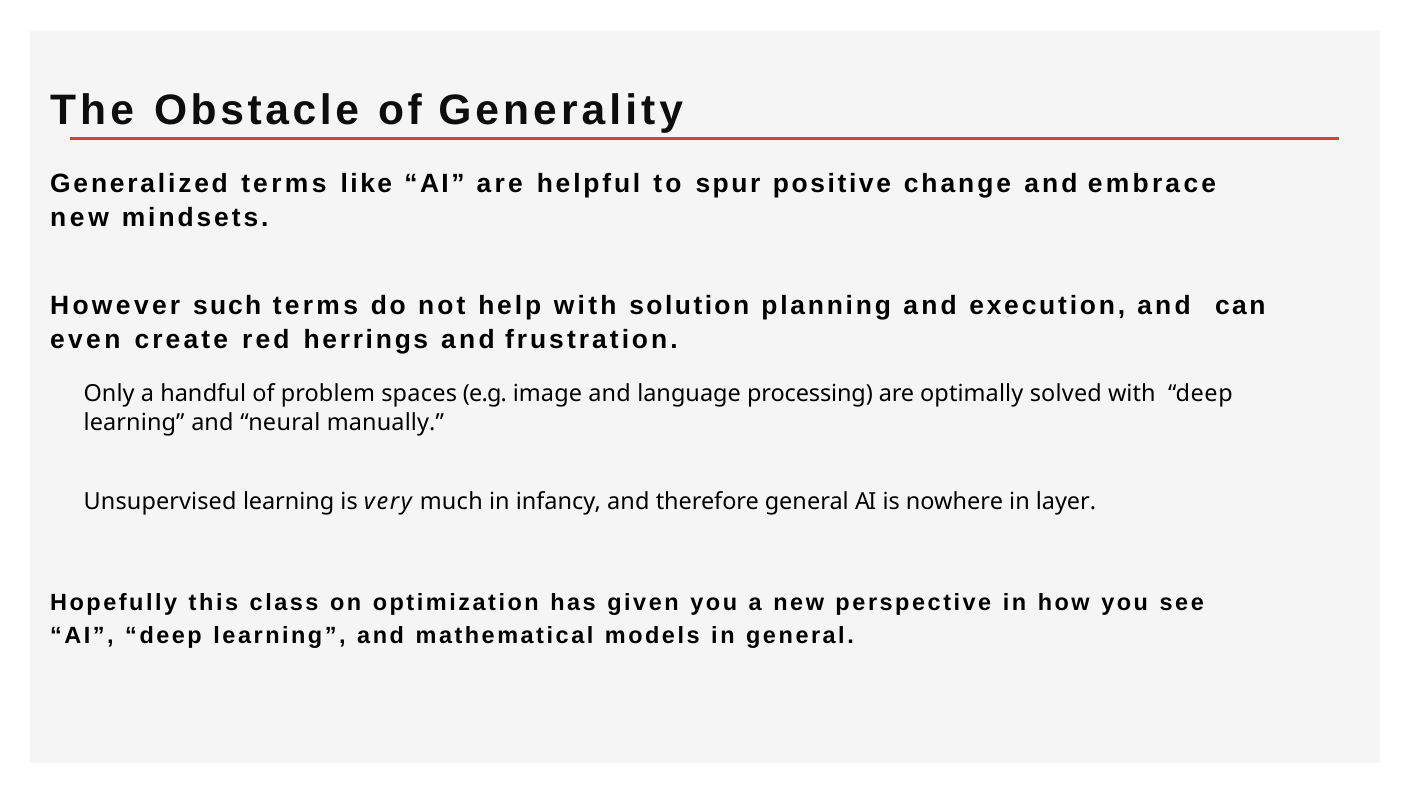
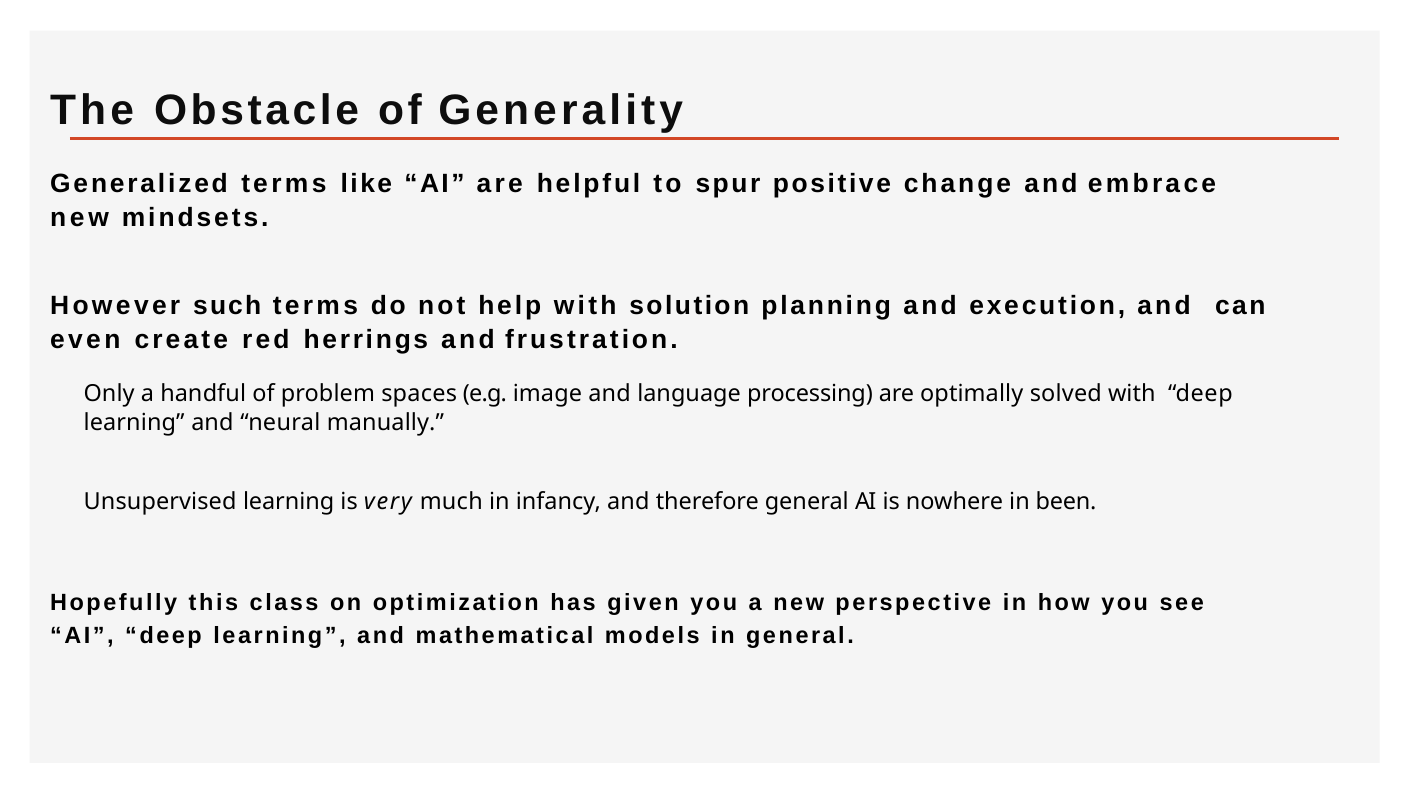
layer: layer -> been
